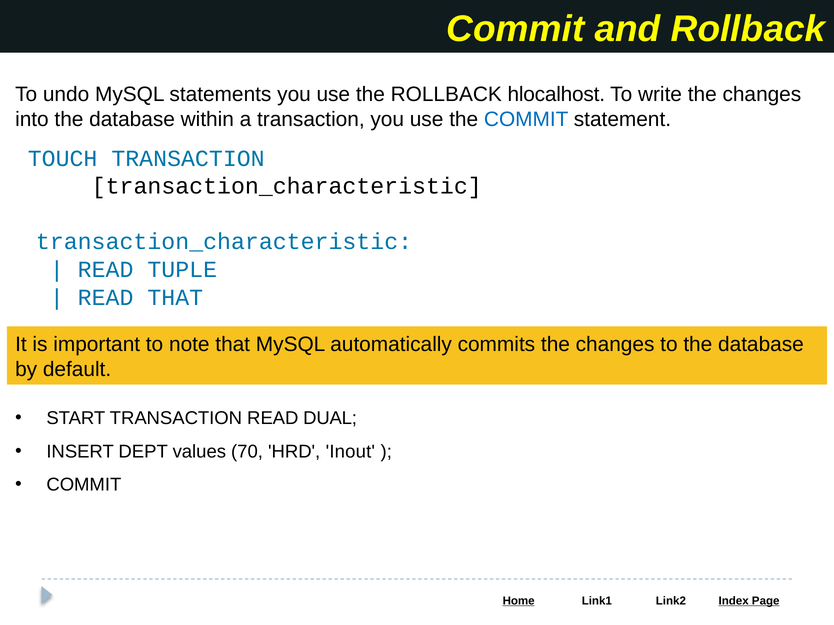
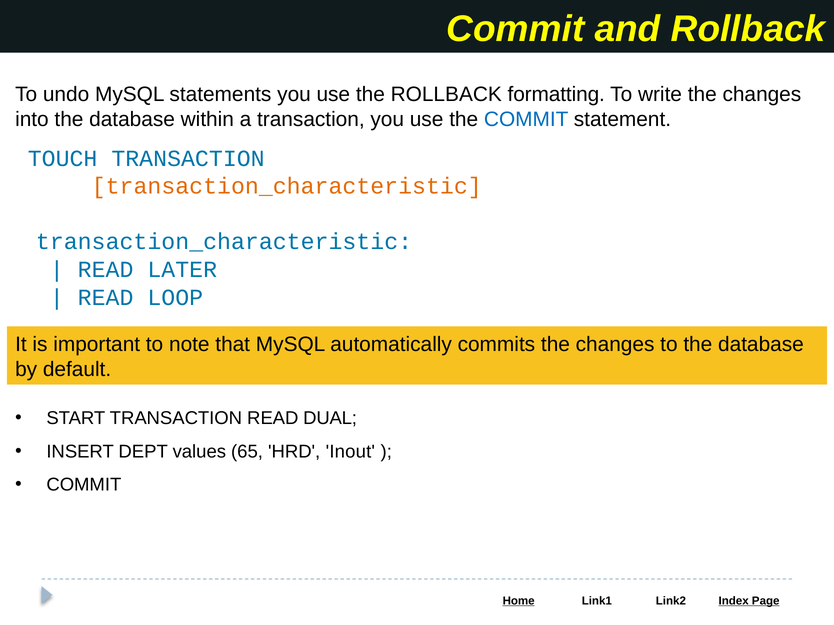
hlocalhost: hlocalhost -> formatting
transaction_characteristic at (287, 186) colour: black -> orange
TUPLE: TUPLE -> LATER
READ THAT: THAT -> LOOP
70: 70 -> 65
